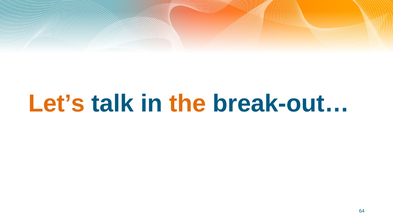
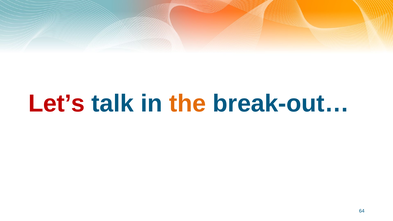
Let’s colour: orange -> red
